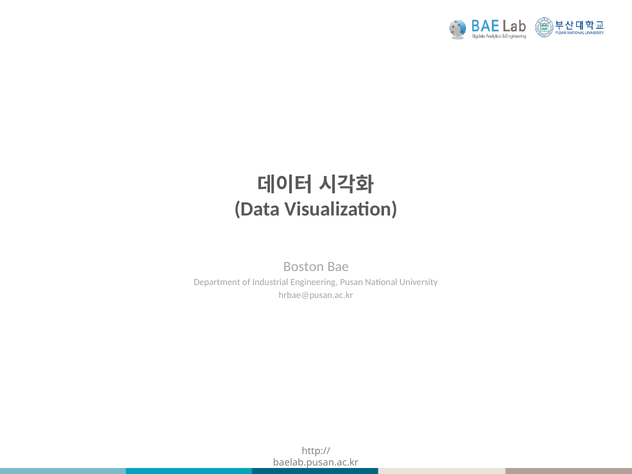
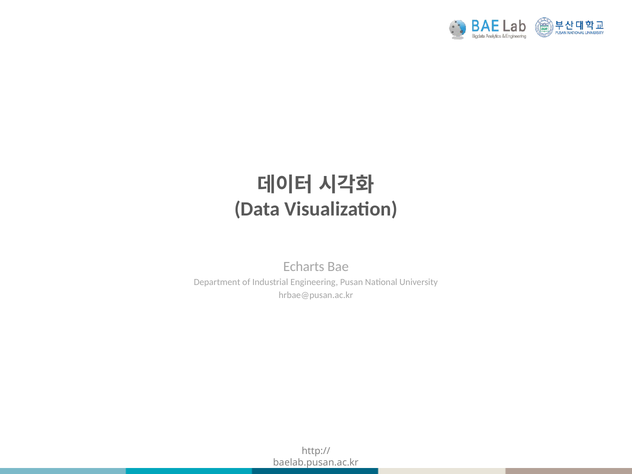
Boston: Boston -> Echarts
